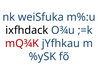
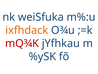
ixfhdack colour: black -> orange
